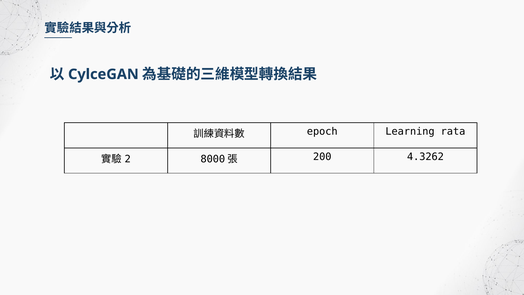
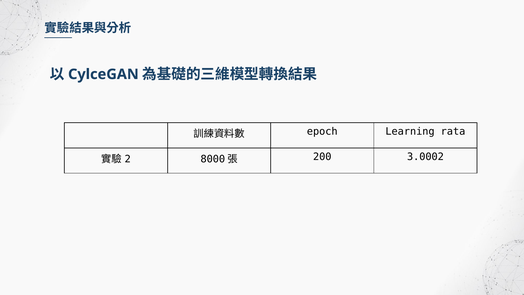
4.3262: 4.3262 -> 3.0002
